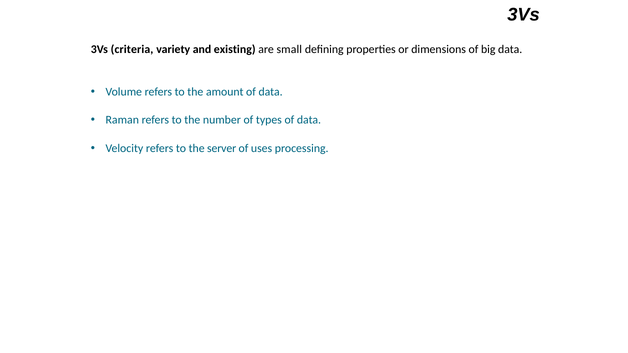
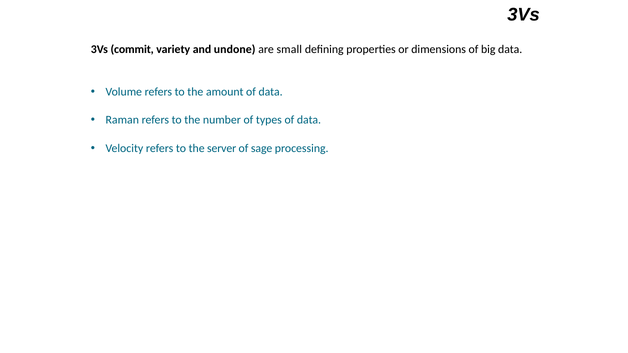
criteria: criteria -> commit
existing: existing -> undone
uses: uses -> sage
